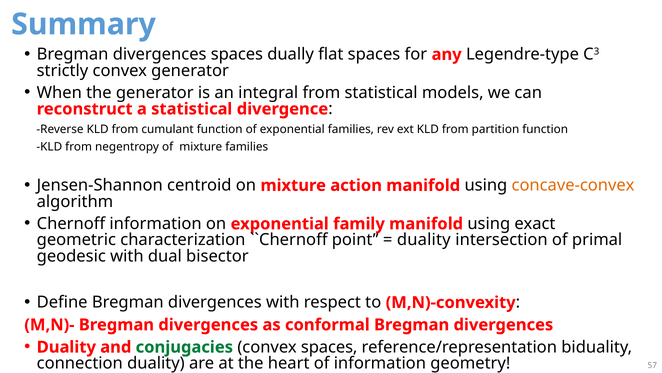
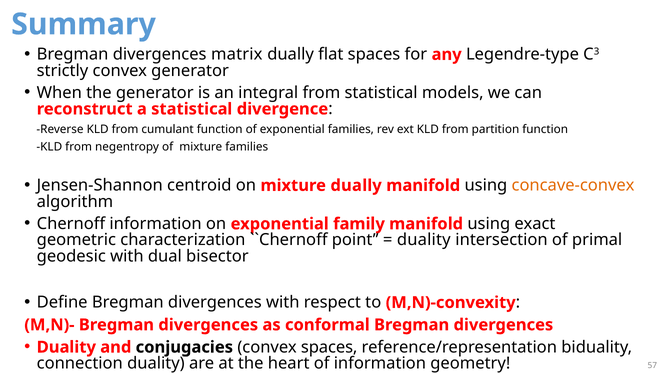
divergences spaces: spaces -> matrix
mixture action: action -> dually
conjugacies colour: green -> black
